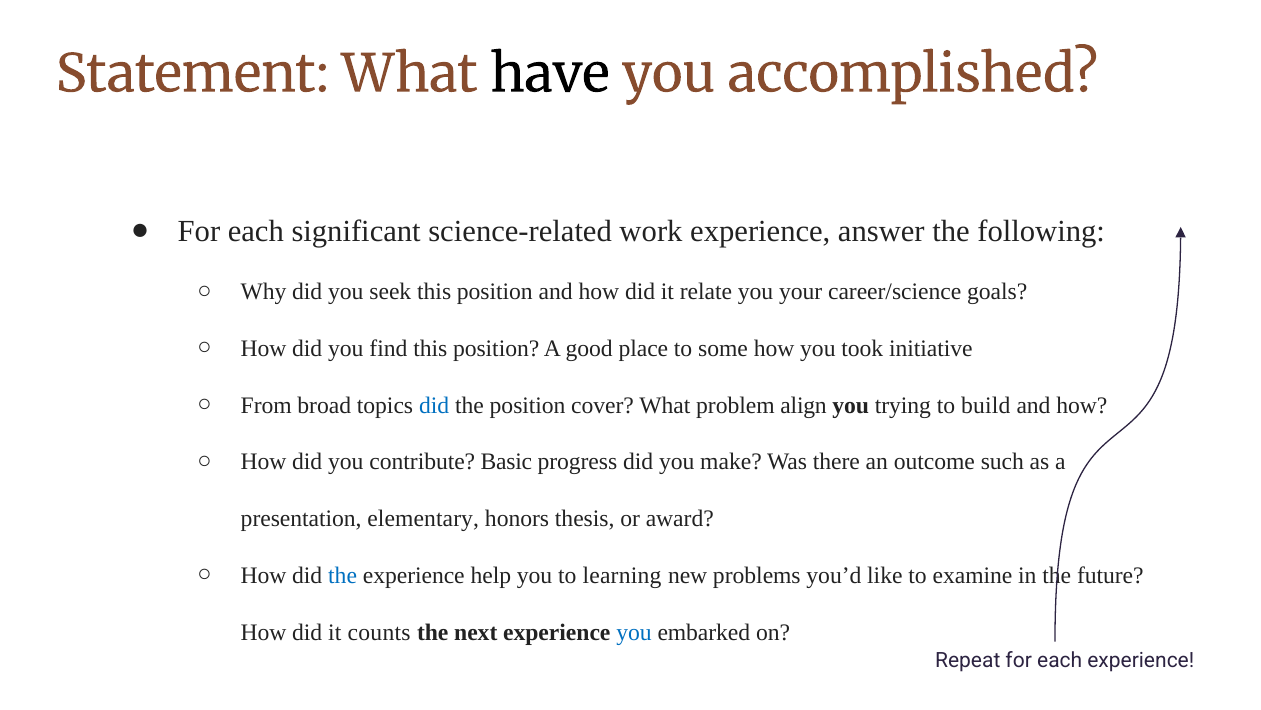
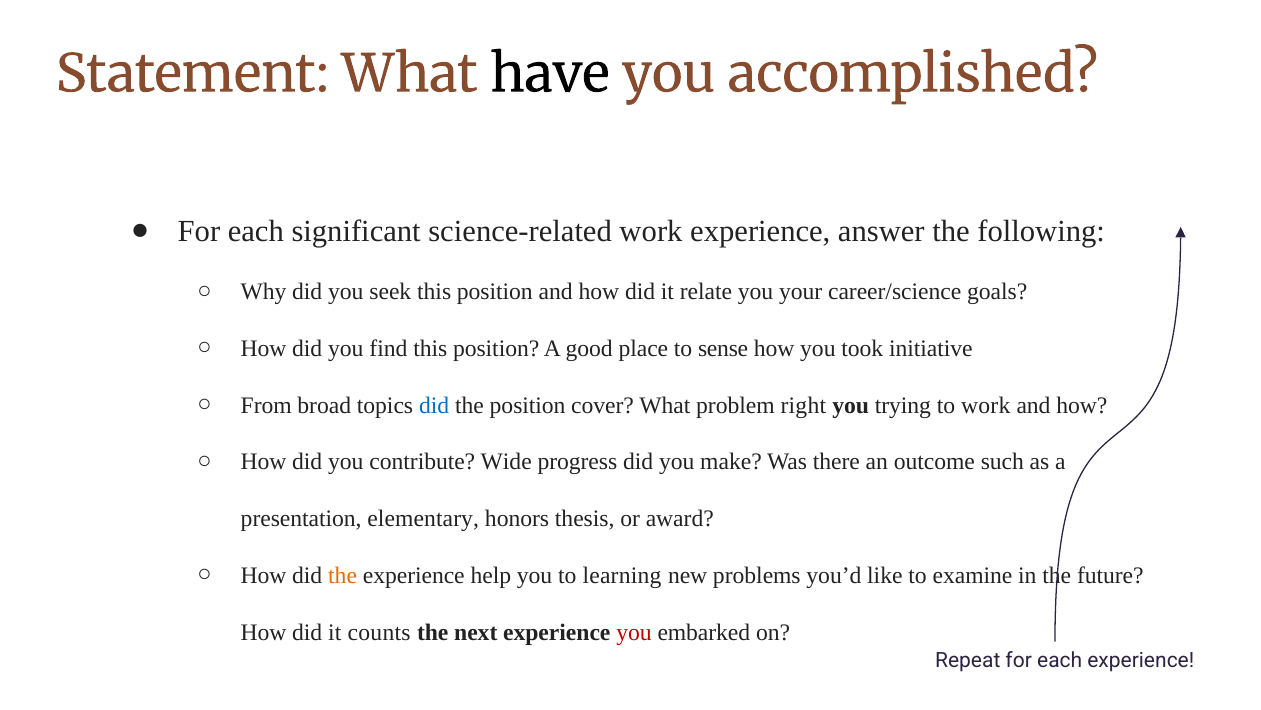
some: some -> sense
align: align -> right
to build: build -> work
Basic: Basic -> Wide
the at (343, 575) colour: blue -> orange
you at (634, 632) colour: blue -> red
